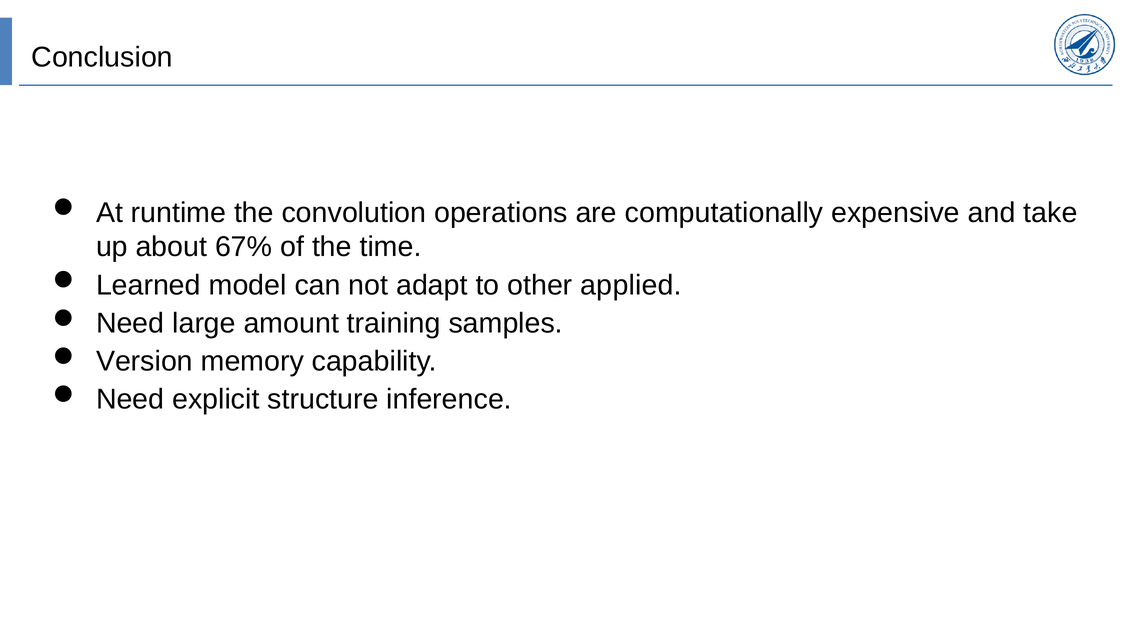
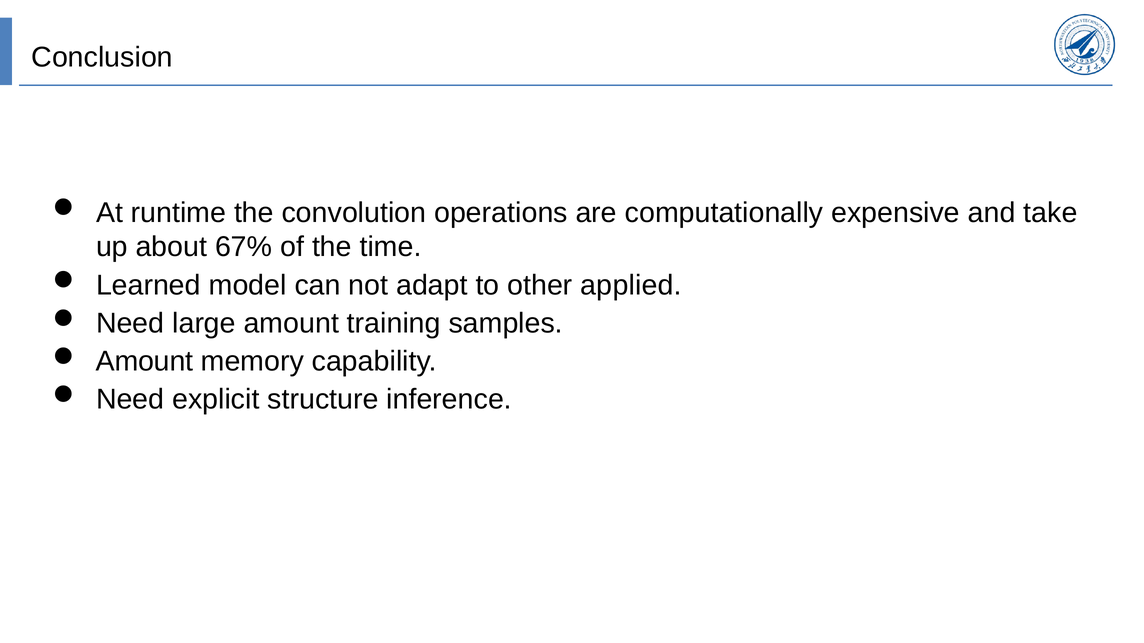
Version at (144, 362): Version -> Amount
